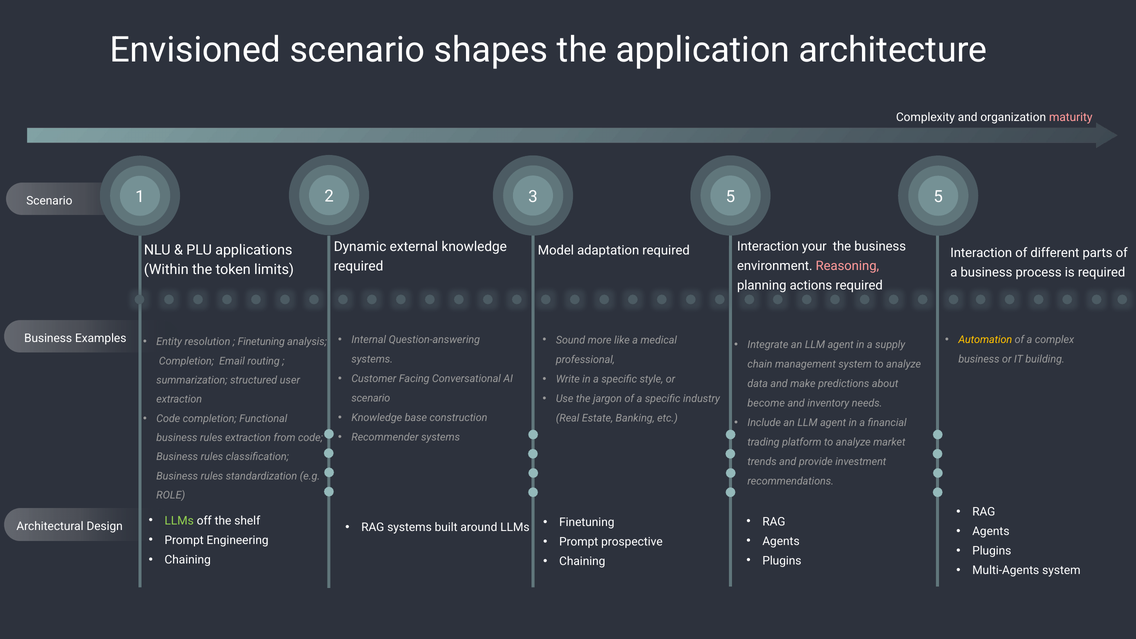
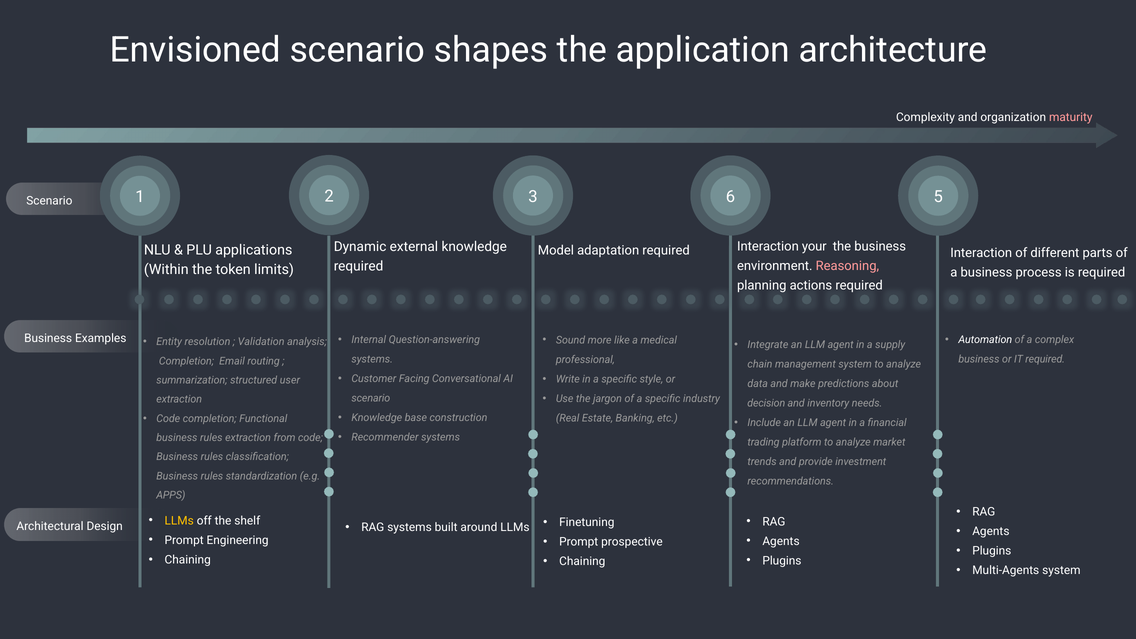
3 5: 5 -> 6
Automation colour: yellow -> white
Finetuning at (261, 342): Finetuning -> Validation
IT building: building -> required
become: become -> decision
ROLE: ROLE -> APPS
LLMs at (179, 521) colour: light green -> yellow
